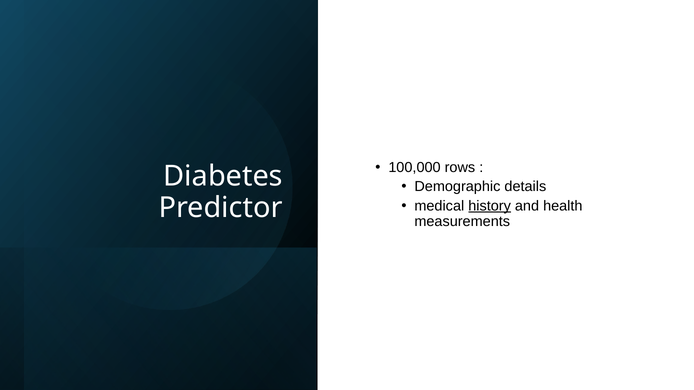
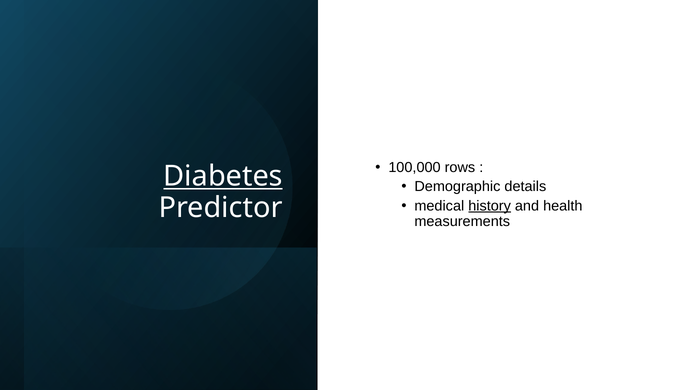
Diabetes underline: none -> present
